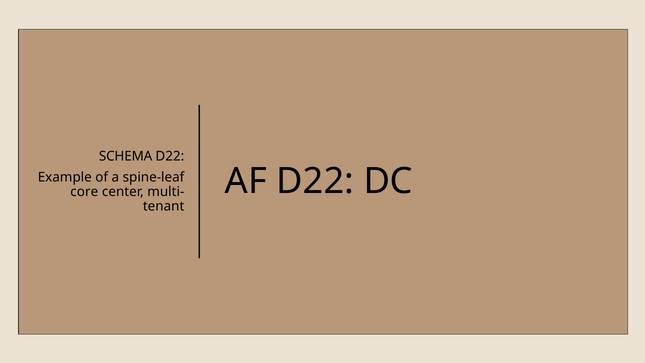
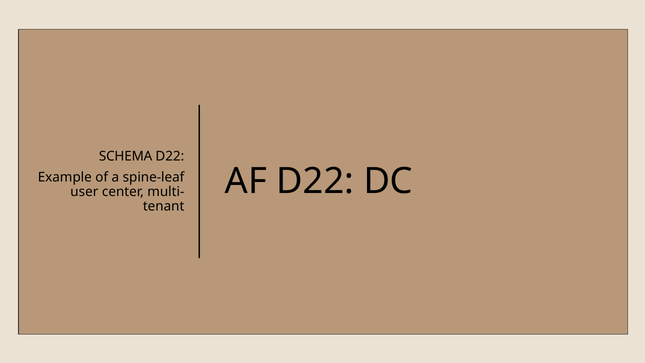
core: core -> user
